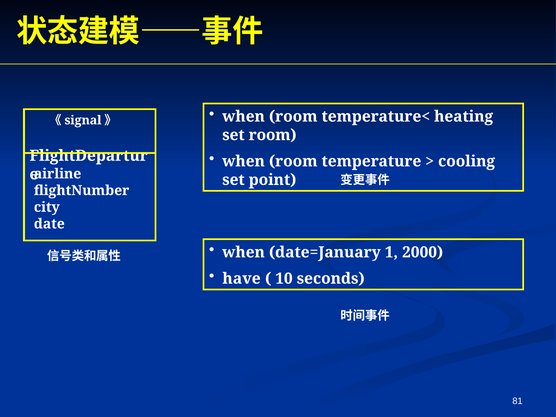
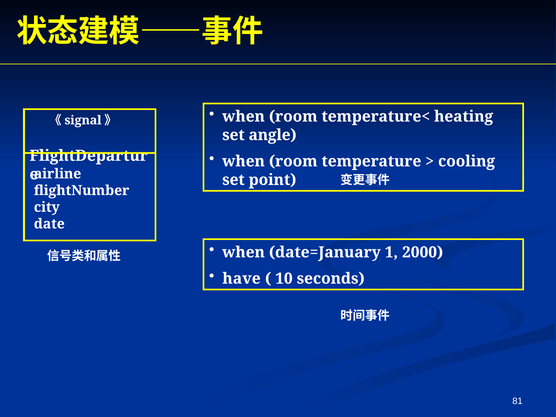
set room: room -> angle
